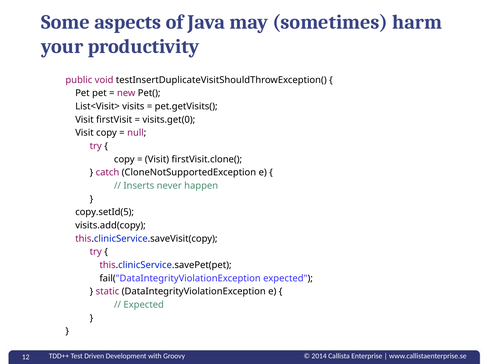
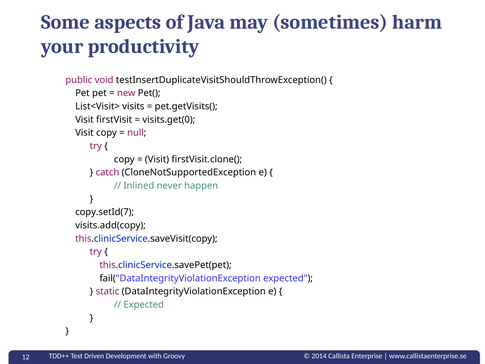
Inserts: Inserts -> Inlined
copy.setId(5: copy.setId(5 -> copy.setId(7
